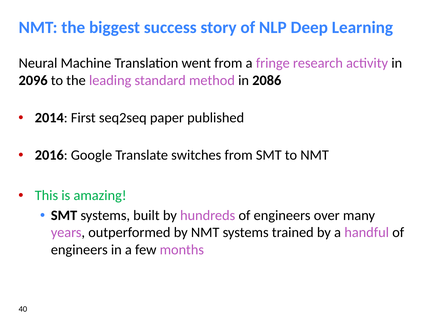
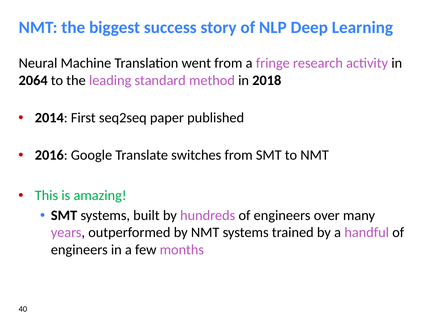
2096: 2096 -> 2064
2086: 2086 -> 2018
